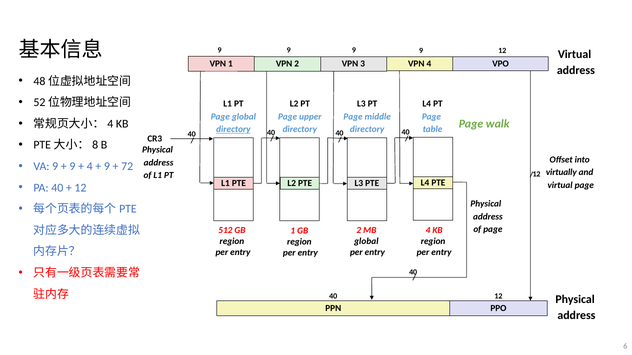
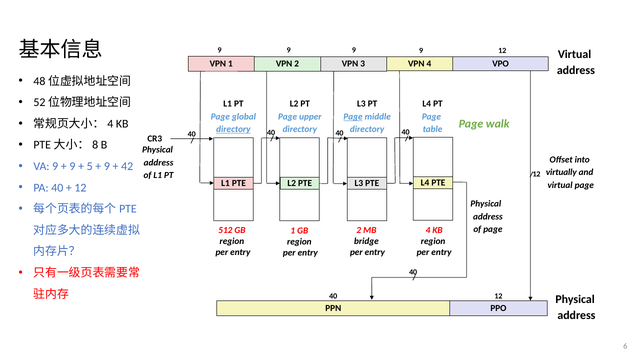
Page at (353, 117) underline: none -> present
4 at (90, 167): 4 -> 5
72: 72 -> 42
global at (366, 241): global -> bridge
